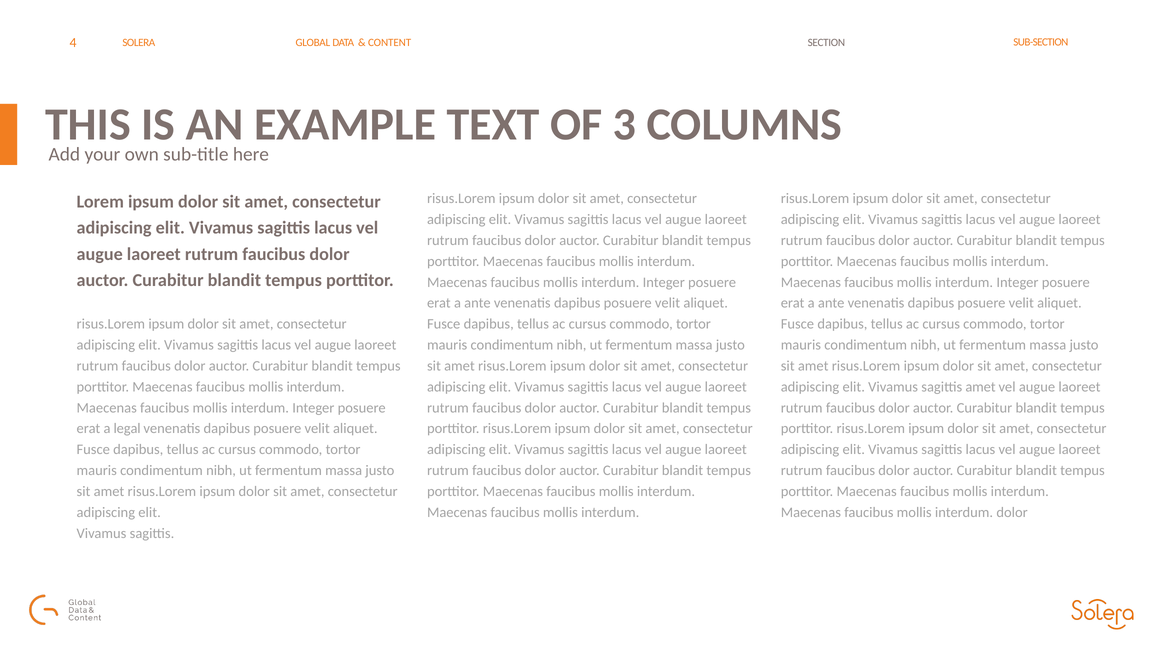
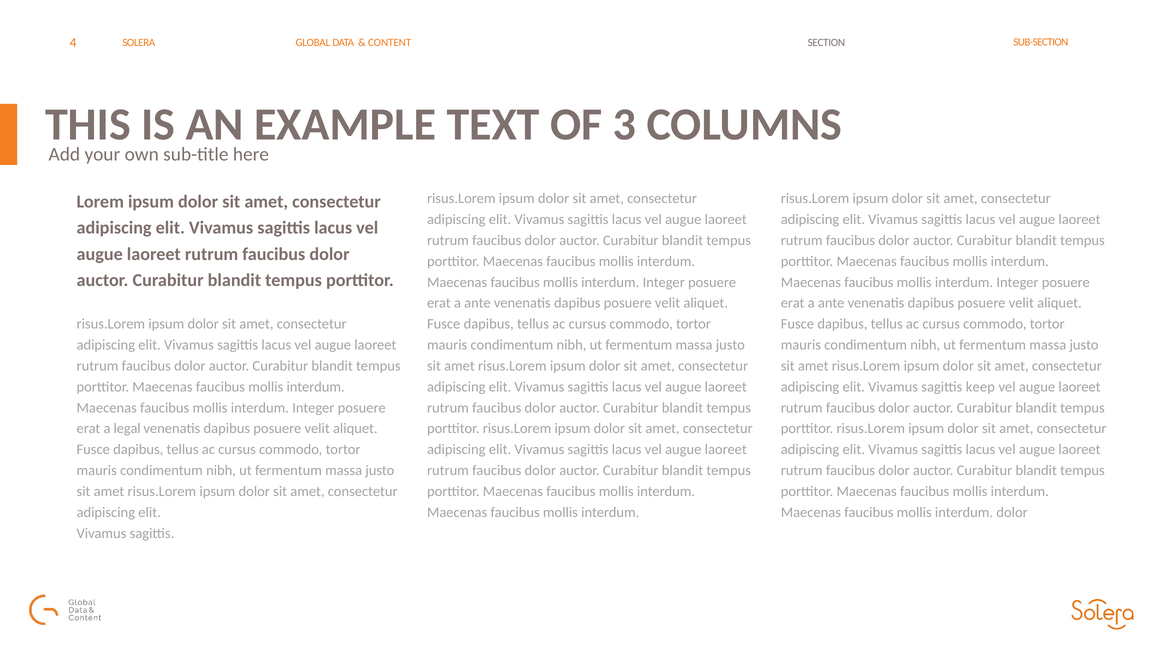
sagittis amet: amet -> keep
